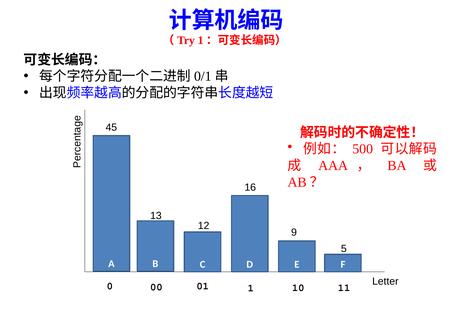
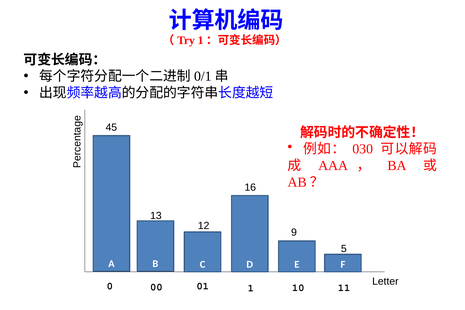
500: 500 -> 030
